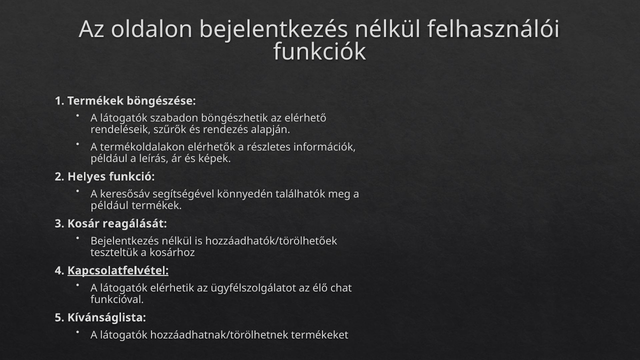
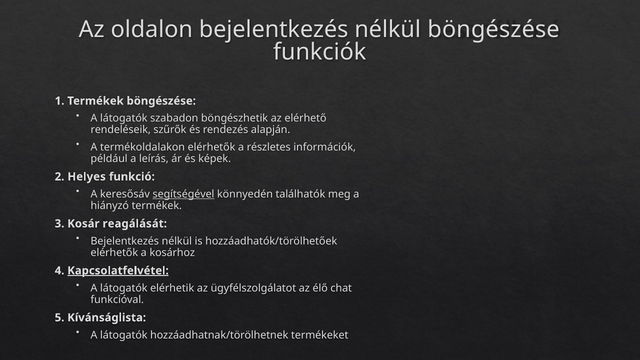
nélkül felhasználói: felhasználói -> böngészése
segítségével underline: none -> present
például at (110, 206): például -> hiányzó
teszteltük at (114, 253): teszteltük -> elérhetők
